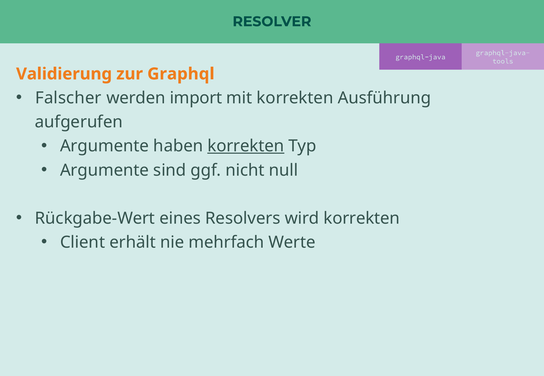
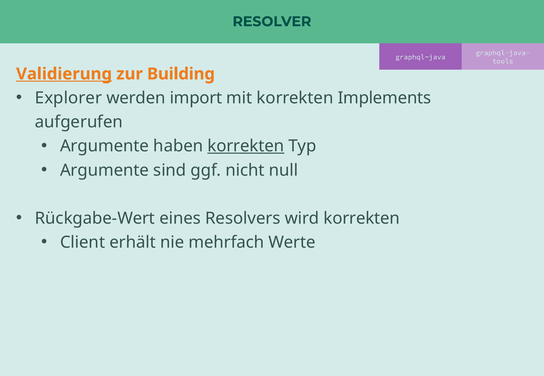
Validierung underline: none -> present
Graphql: Graphql -> Building
Falscher: Falscher -> Explorer
Ausführung: Ausführung -> Implements
